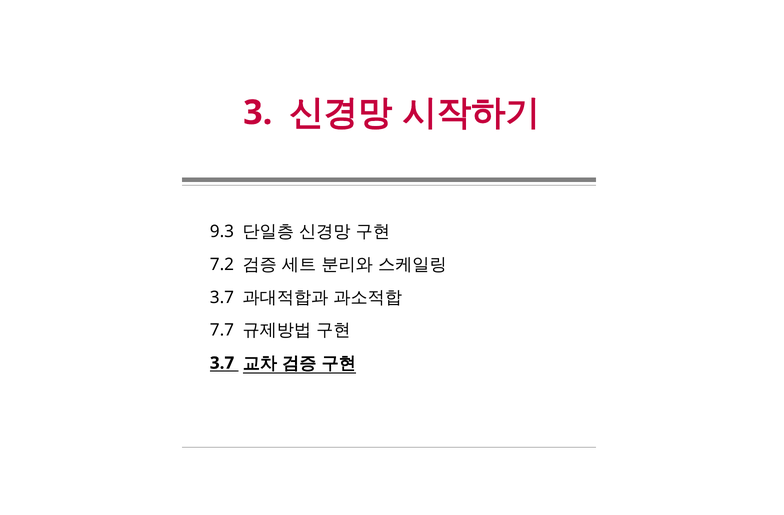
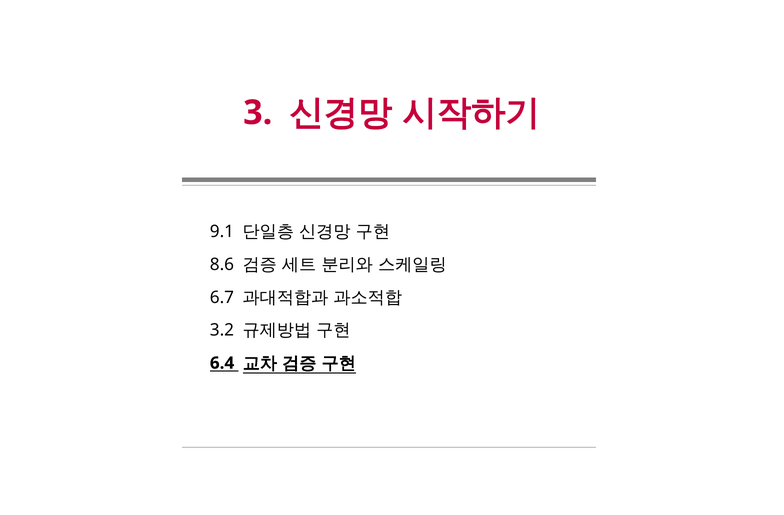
9.3: 9.3 -> 9.1
7.2: 7.2 -> 8.6
3.7 at (222, 297): 3.7 -> 6.7
7.7: 7.7 -> 3.2
3.7 at (222, 363): 3.7 -> 6.4
